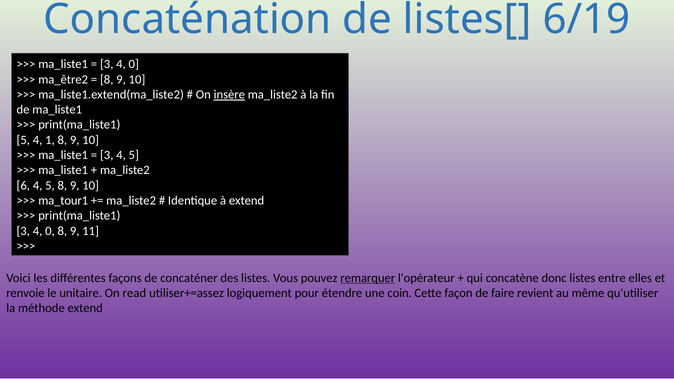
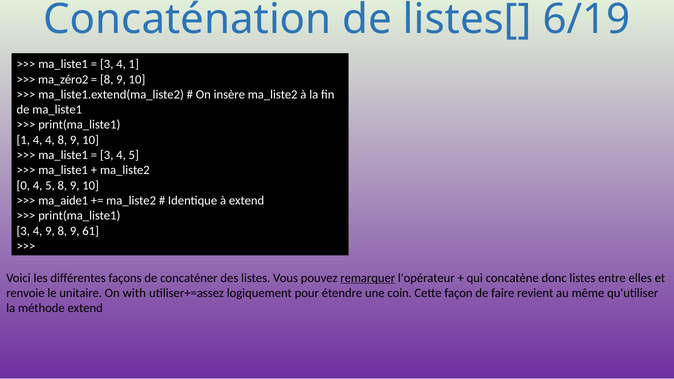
0 at (134, 64): 0 -> 1
ma_être2: ma_être2 -> ma_zéro2
insère underline: present -> none
5 at (23, 140): 5 -> 1
4 1: 1 -> 4
6: 6 -> 0
ma_tour1: ma_tour1 -> ma_aide1
0 at (50, 231): 0 -> 9
11: 11 -> 61
read: read -> with
